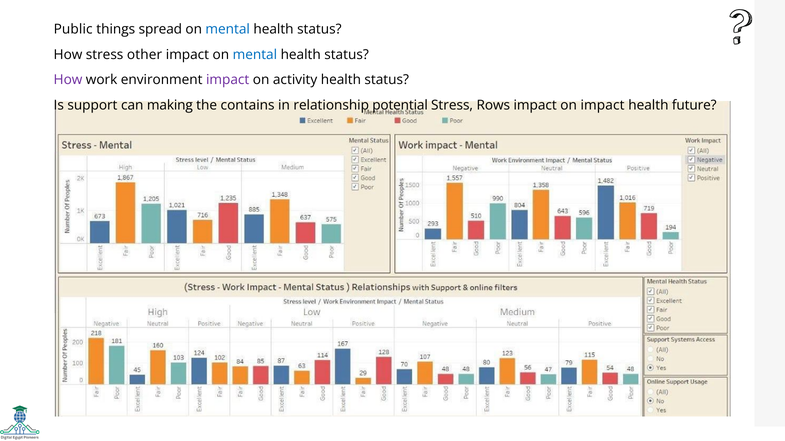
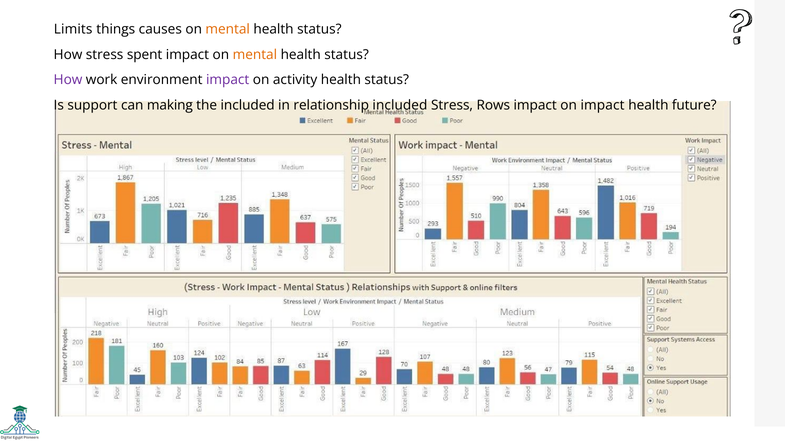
Public: Public -> Limits
spread: spread -> causes
mental at (228, 29) colour: blue -> orange
other: other -> spent
mental at (255, 55) colour: blue -> orange
the contains: contains -> included
relationship potential: potential -> included
